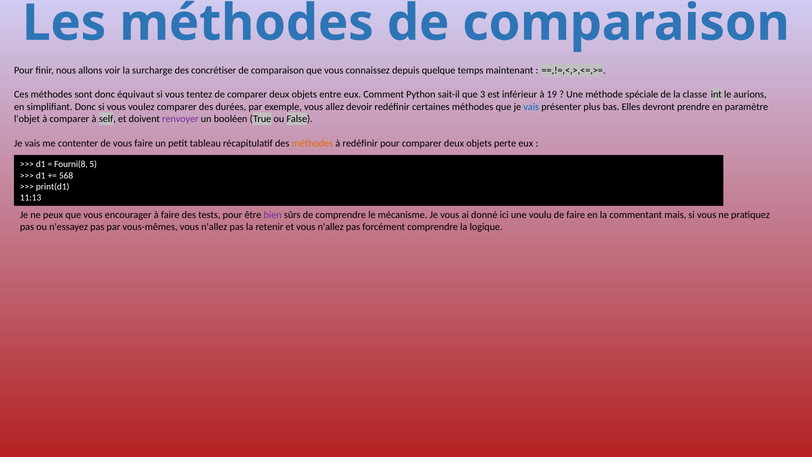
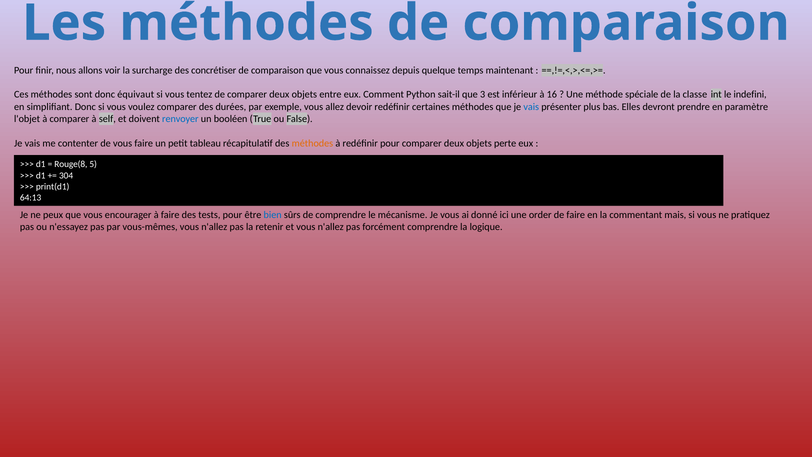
19: 19 -> 16
aurions: aurions -> indefini
renvoyer colour: purple -> blue
Fourni(8: Fourni(8 -> Rouge(8
568: 568 -> 304
11:13: 11:13 -> 64:13
bien colour: purple -> blue
voulu: voulu -> order
